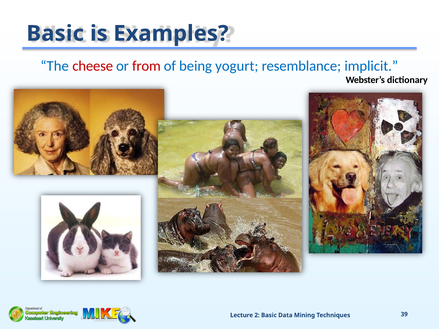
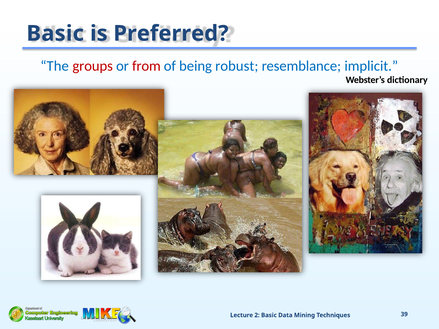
Examples: Examples -> Preferred
cheese: cheese -> groups
yogurt: yogurt -> robust
